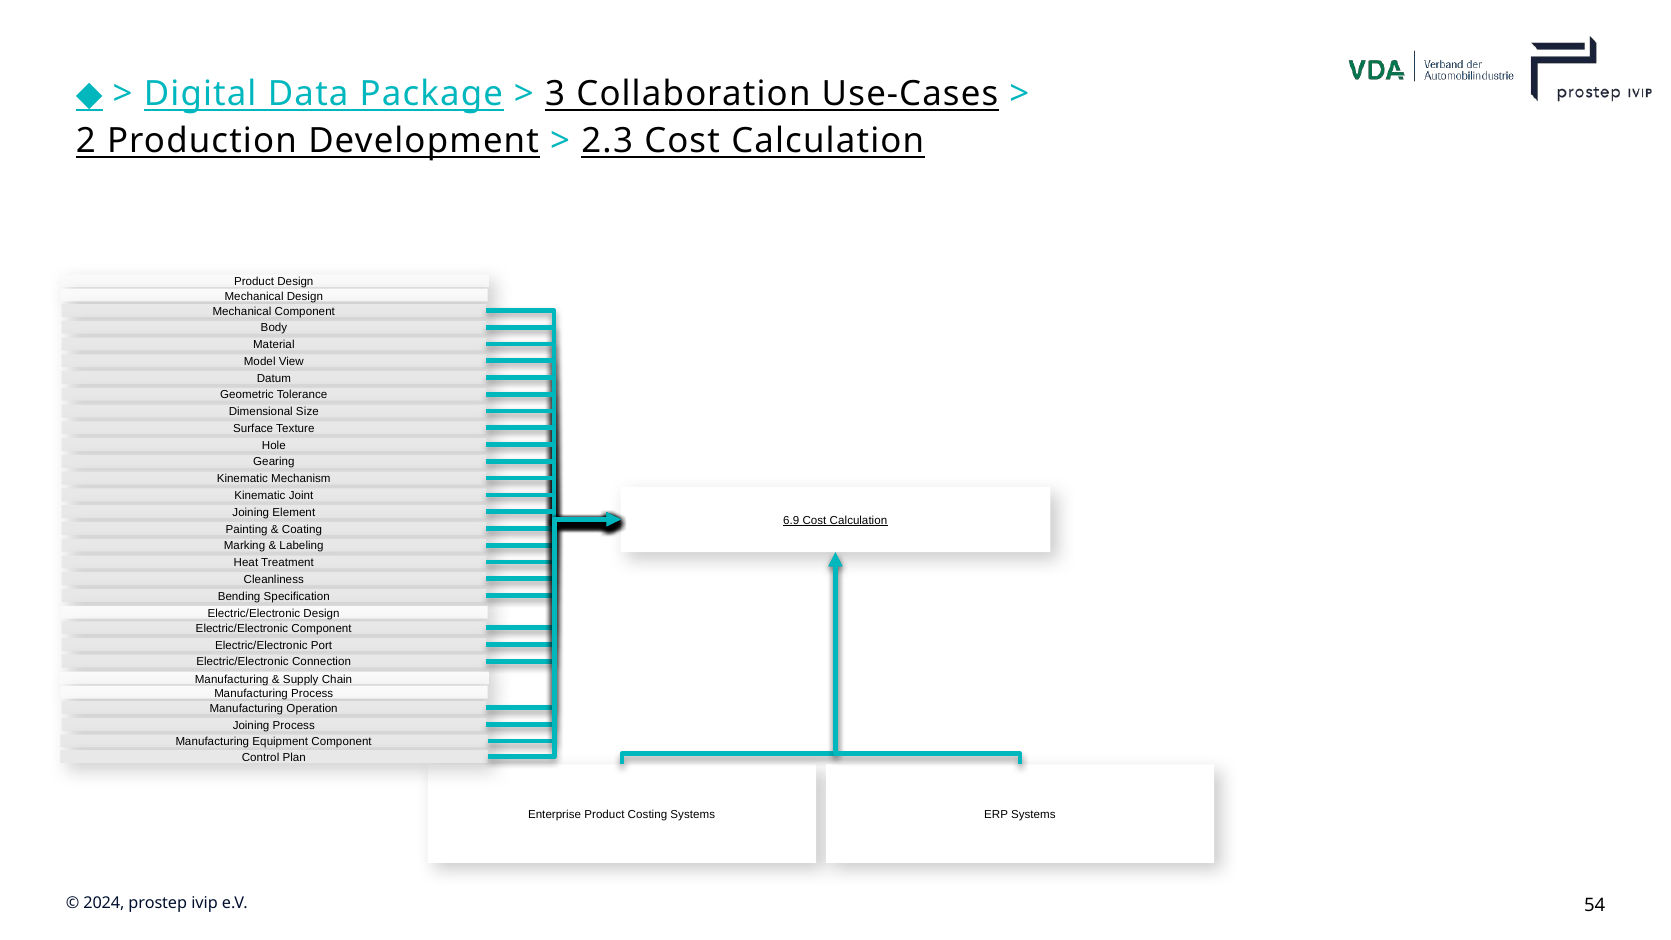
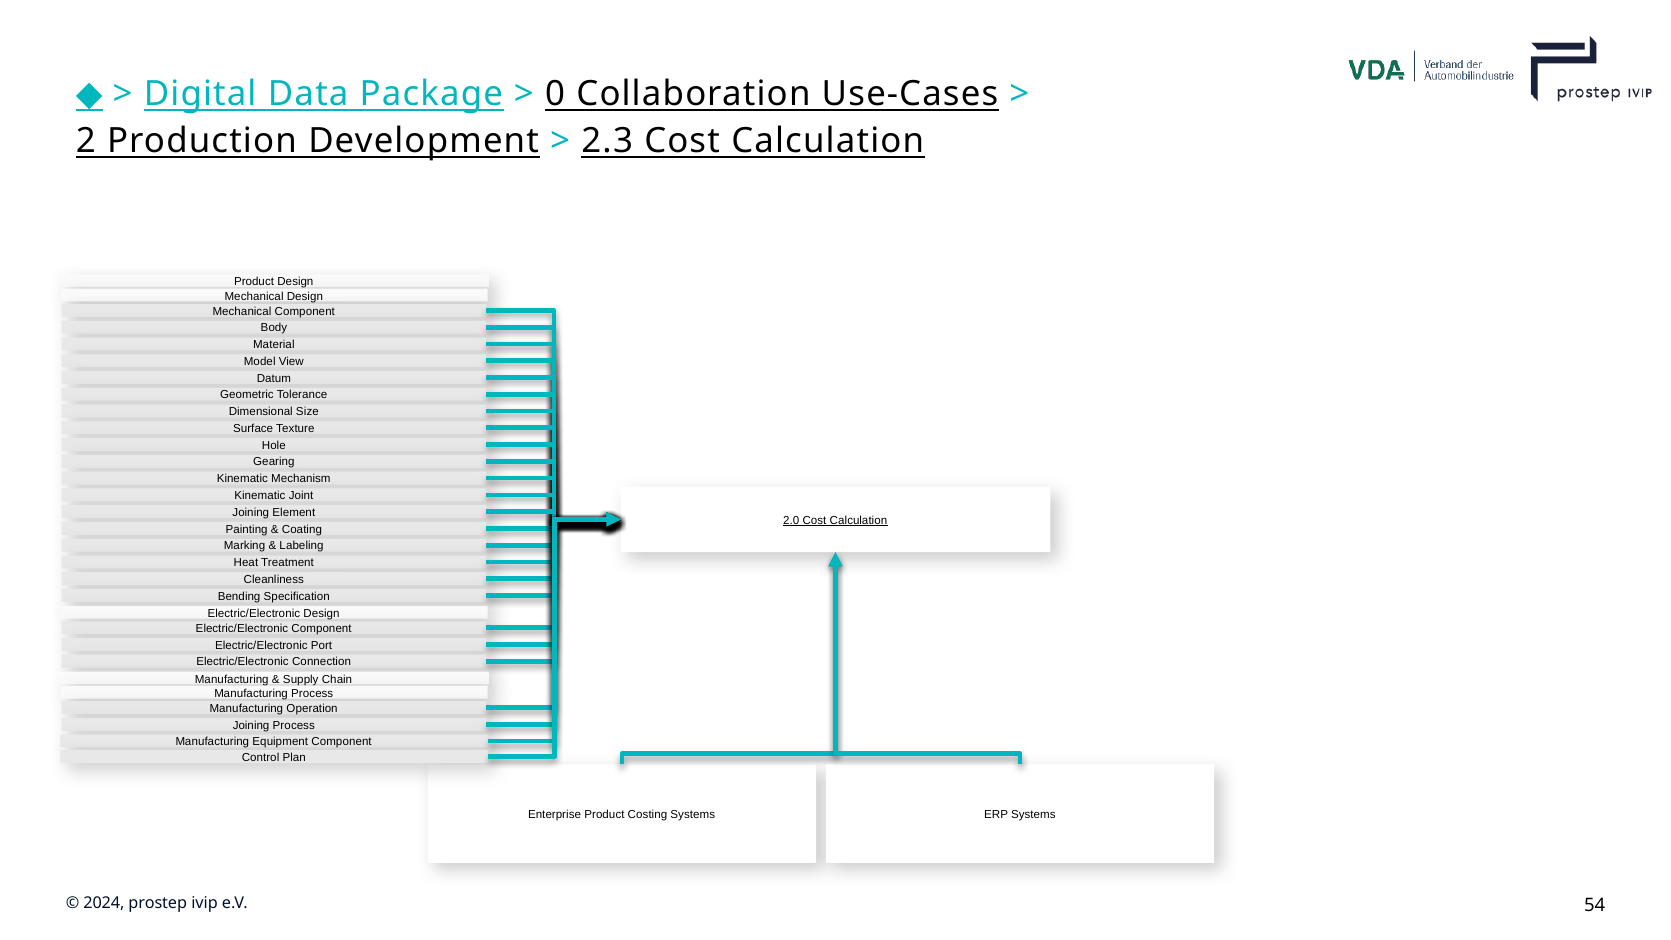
3: 3 -> 0
6.9: 6.9 -> 2.0
